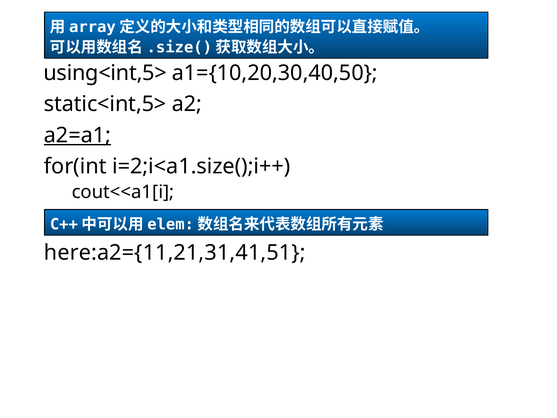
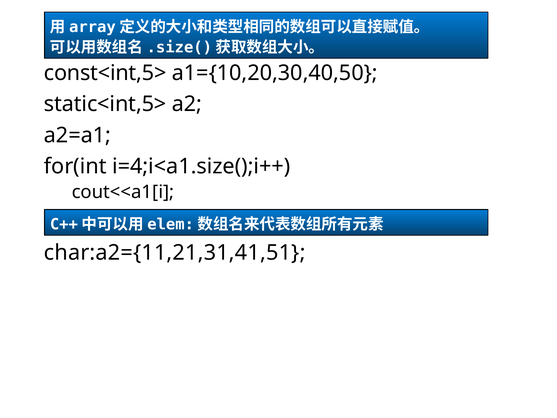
using<int,5>: using<int,5> -> const<int,5>
a2=a1 underline: present -> none
i=2;i<a1.size();i++: i=2;i<a1.size();i++ -> i=4;i<a1.size();i++
here:a2={11,21,31,41,51: here:a2={11,21,31,41,51 -> char:a2={11,21,31,41,51
